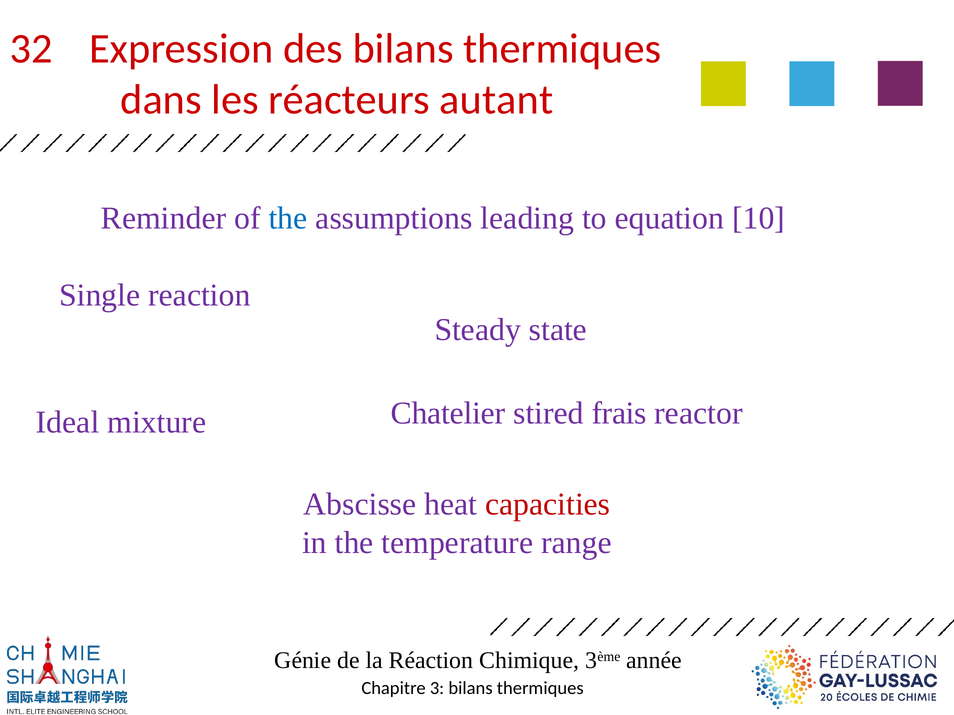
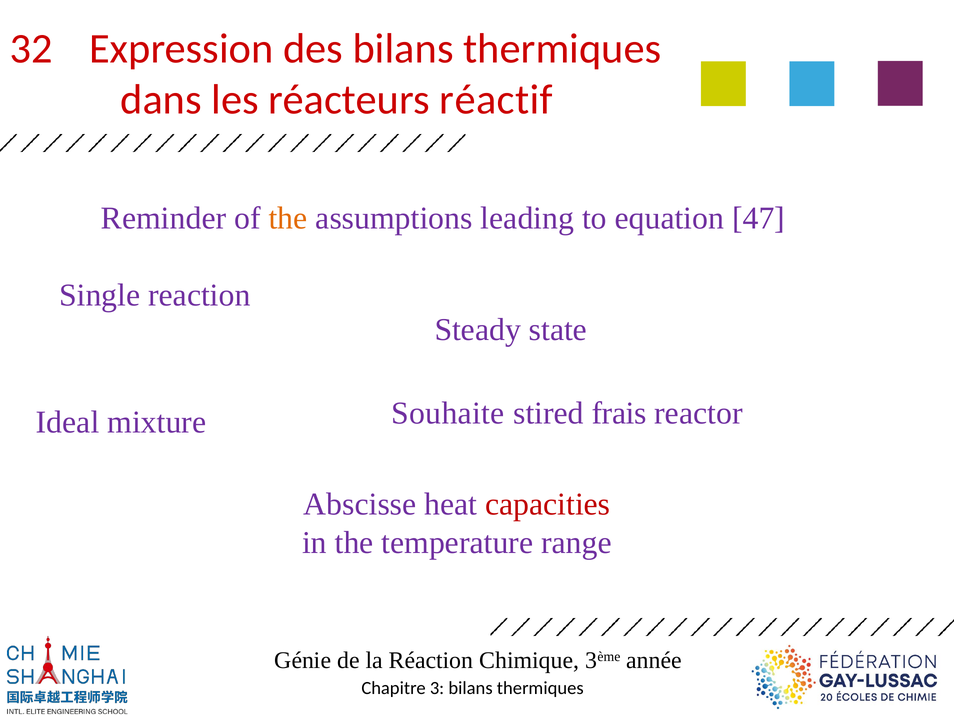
autant: autant -> réactif
the at (288, 219) colour: blue -> orange
10: 10 -> 47
Chatelier: Chatelier -> Souhaite
